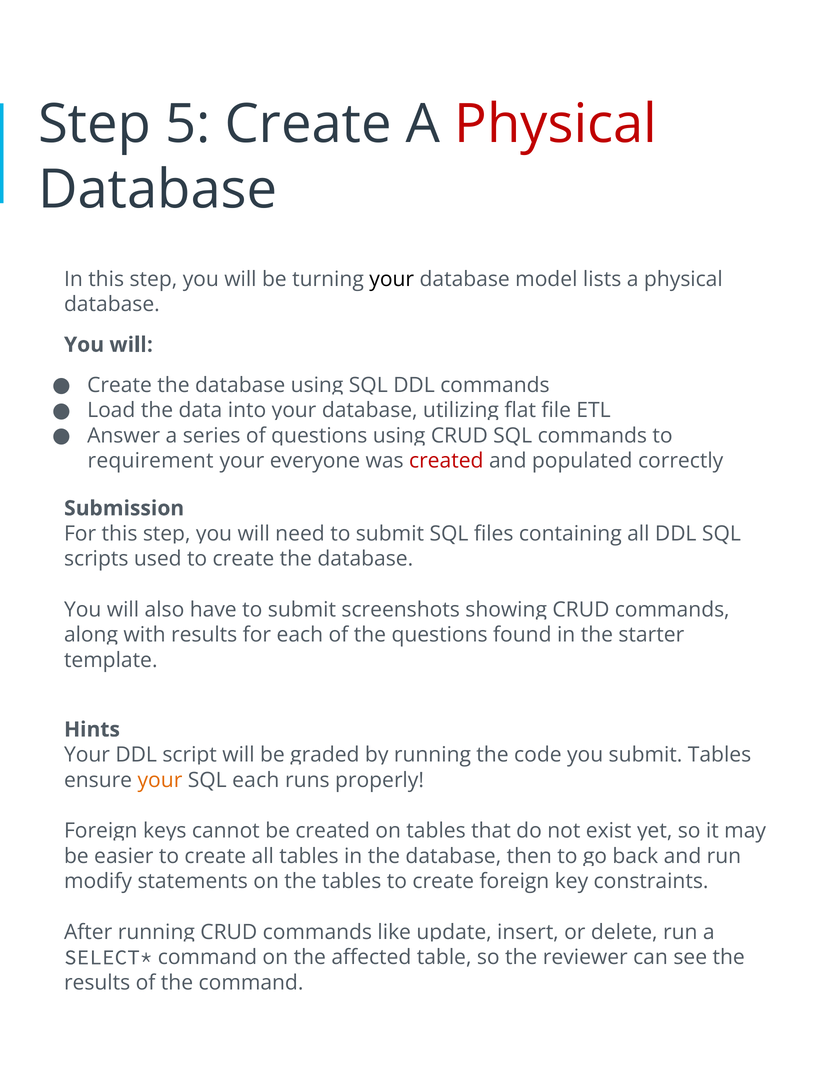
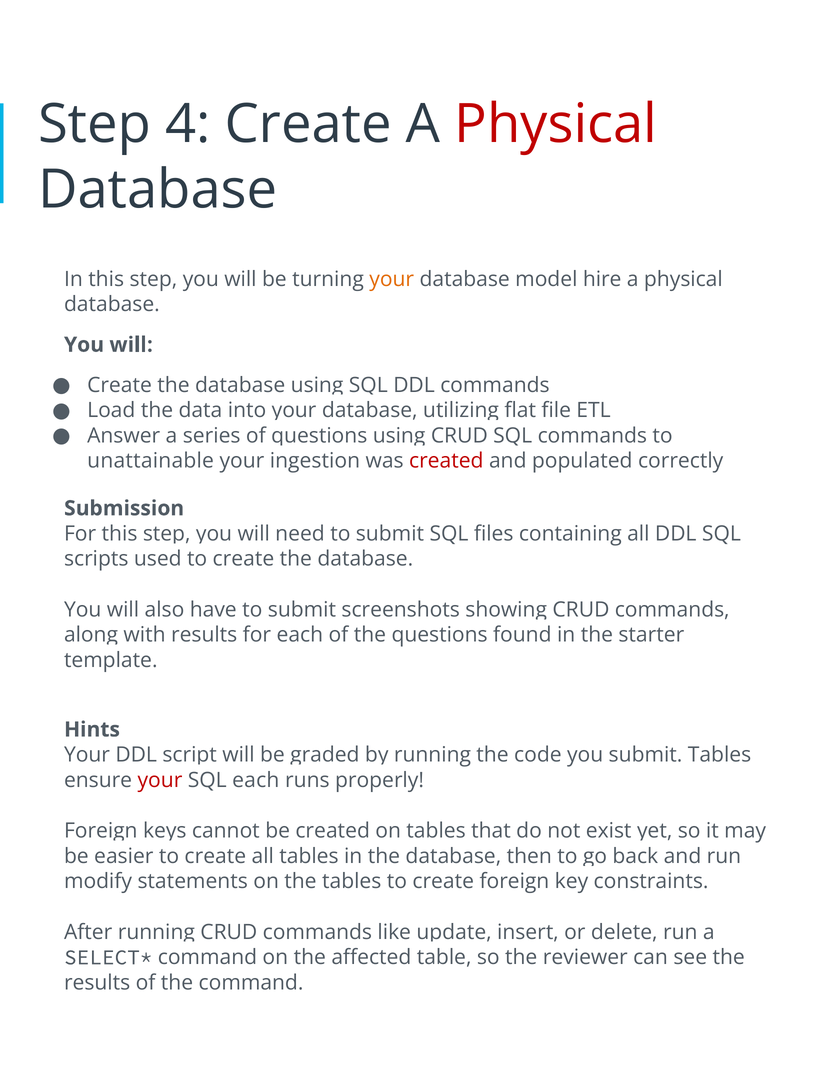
5: 5 -> 4
your at (392, 279) colour: black -> orange
lists: lists -> hire
requirement: requirement -> unattainable
everyone: everyone -> ingestion
your at (160, 780) colour: orange -> red
